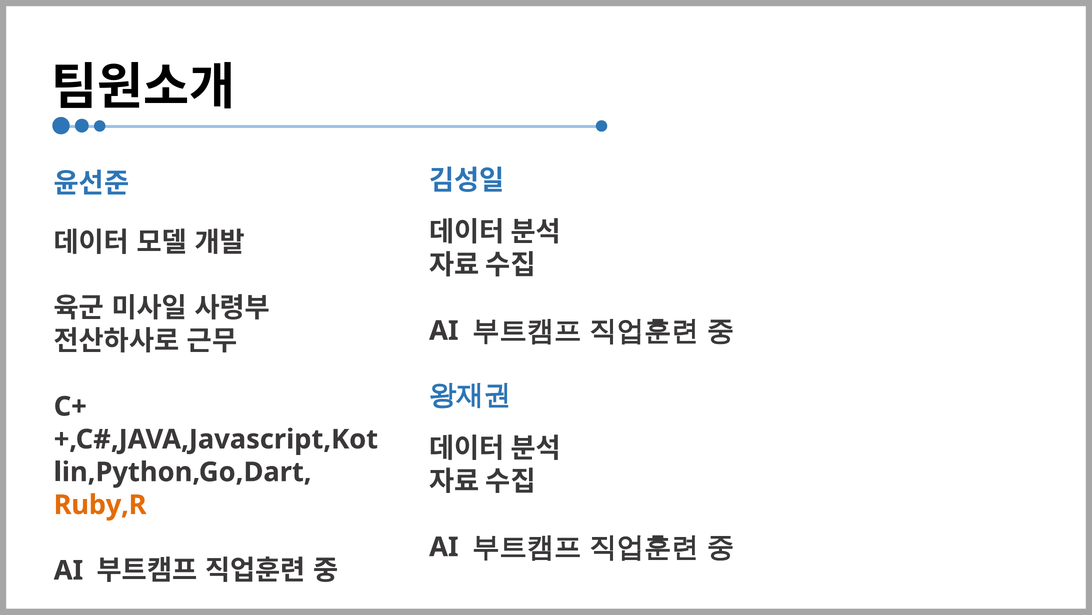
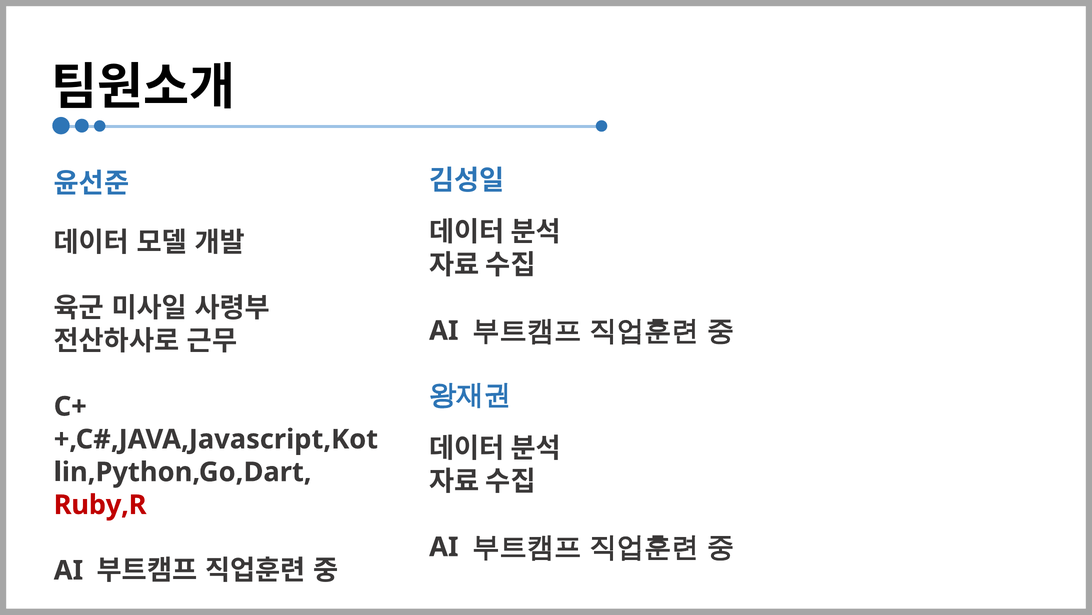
Ruby,R colour: orange -> red
